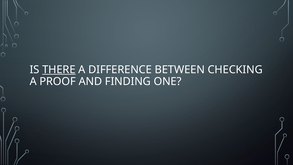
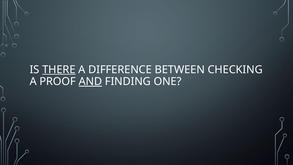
AND underline: none -> present
